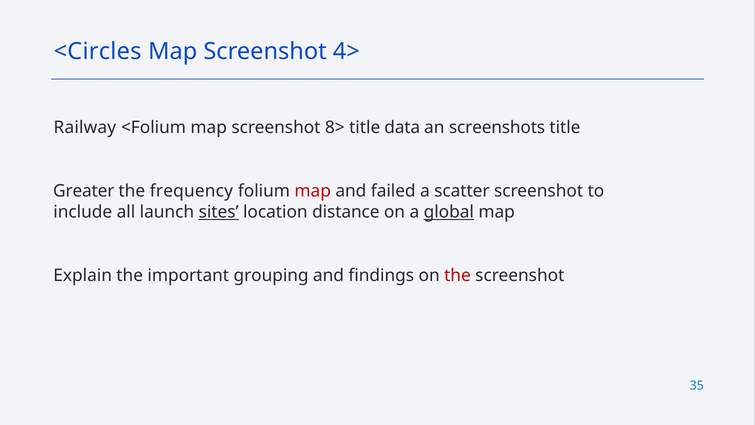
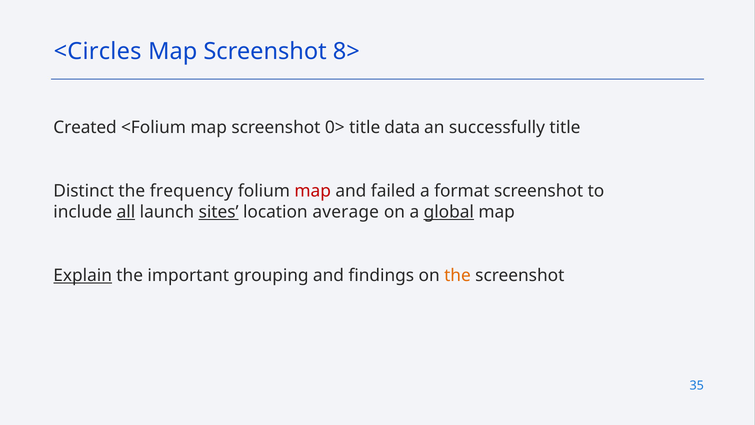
4>: 4> -> 8>
Railway: Railway -> Created
8>: 8> -> 0>
screenshots: screenshots -> successfully
Greater: Greater -> Distinct
scatter: scatter -> format
all underline: none -> present
distance: distance -> average
Explain underline: none -> present
the at (457, 275) colour: red -> orange
